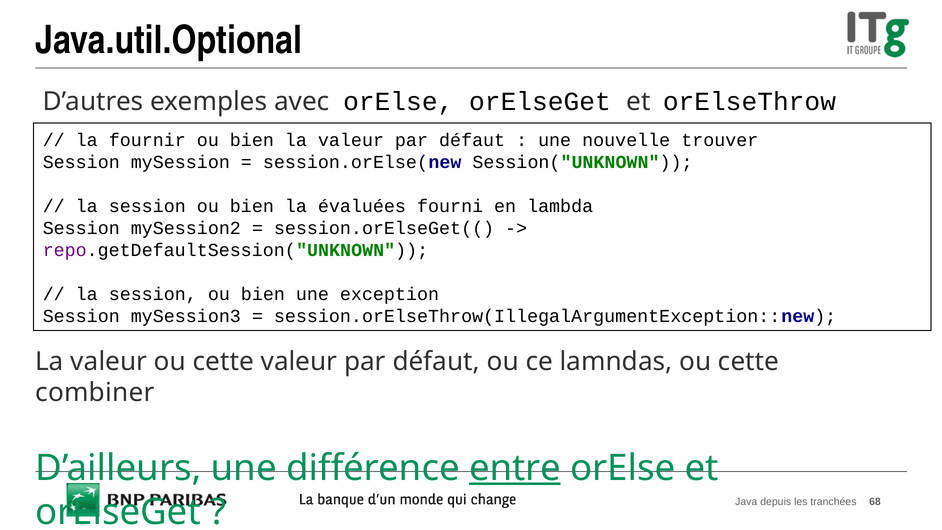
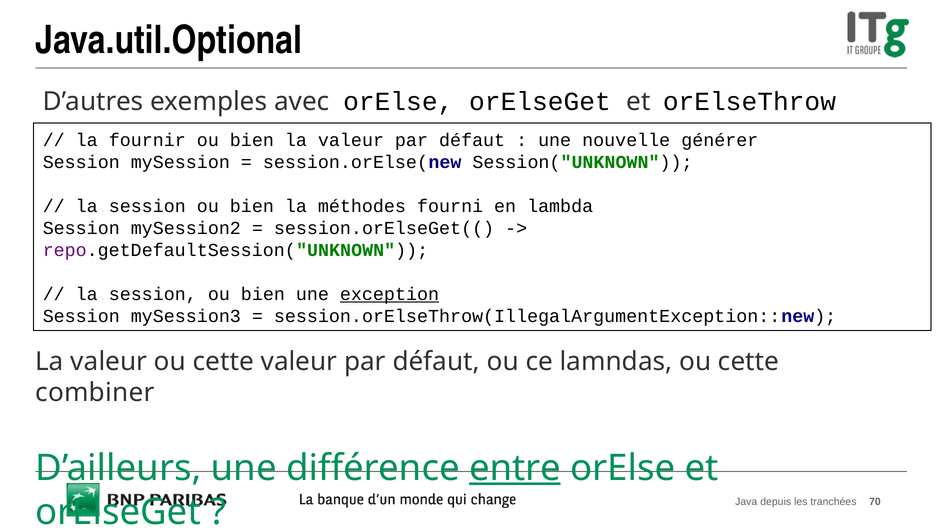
trouver: trouver -> générer
évaluées: évaluées -> méthodes
exception underline: none -> present
68: 68 -> 70
